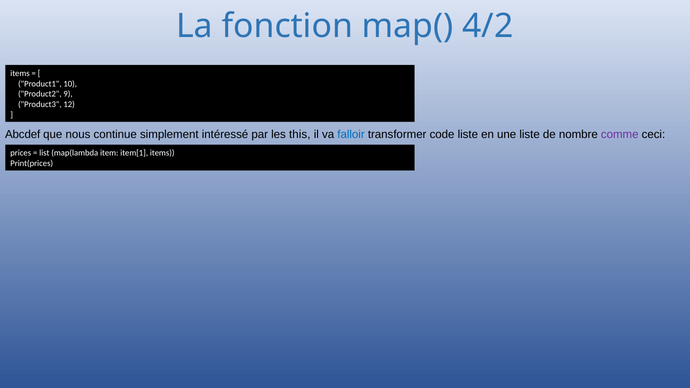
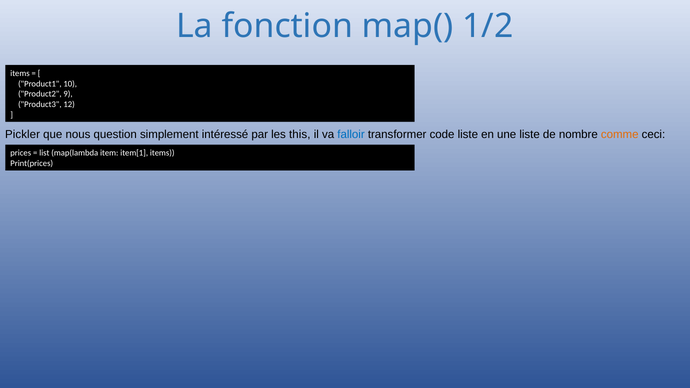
4/2: 4/2 -> 1/2
Abcdef: Abcdef -> Pickler
continue: continue -> question
comme colour: purple -> orange
